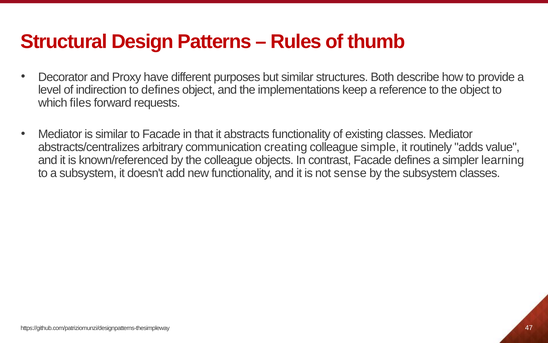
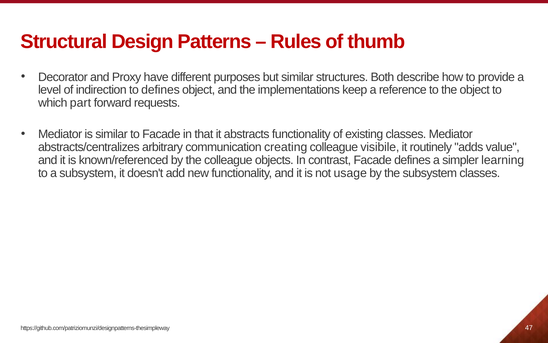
files: files -> part
simple: simple -> visibile
sense: sense -> usage
